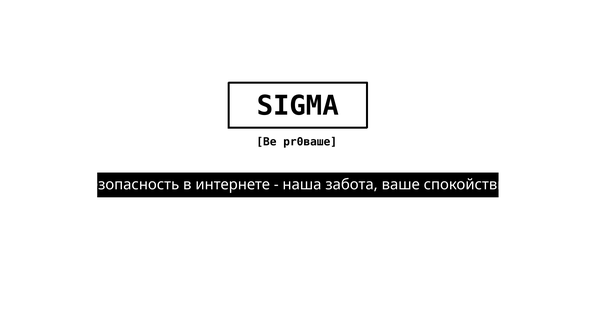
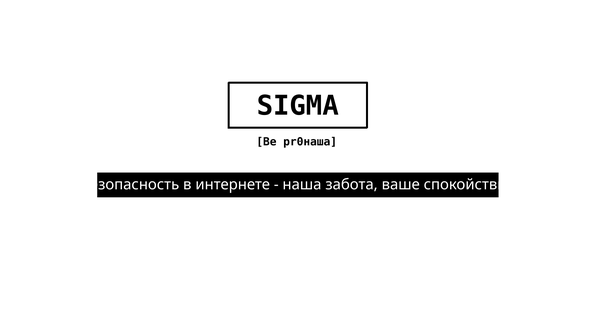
pr0ваше: pr0ваше -> pr0наша
